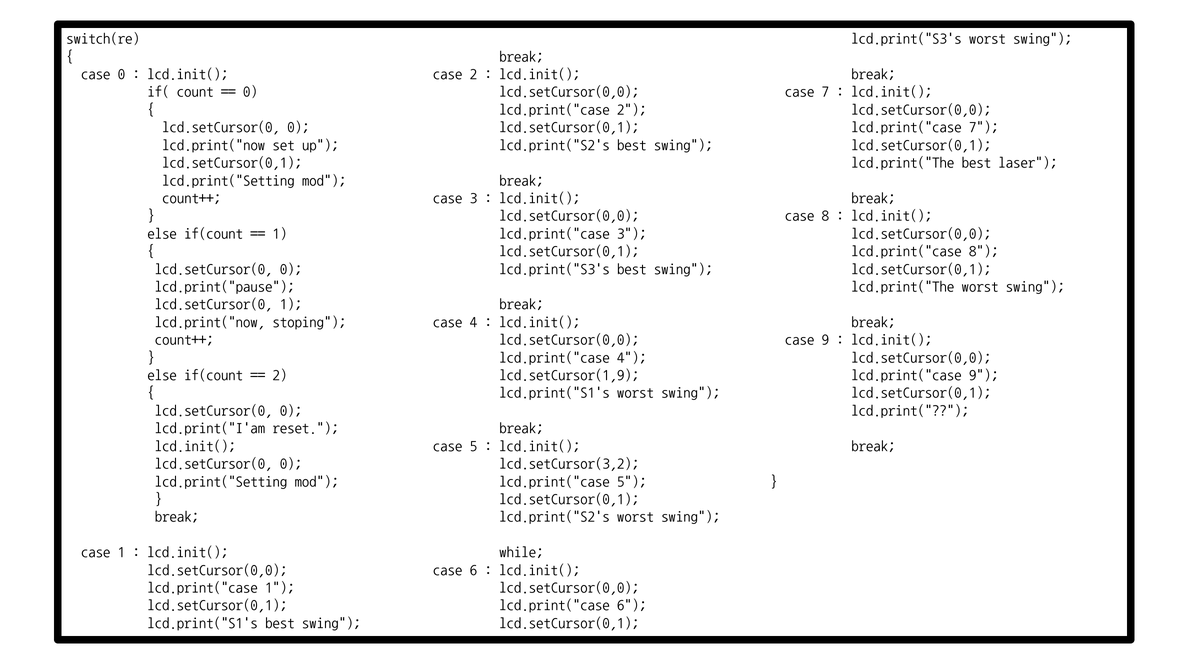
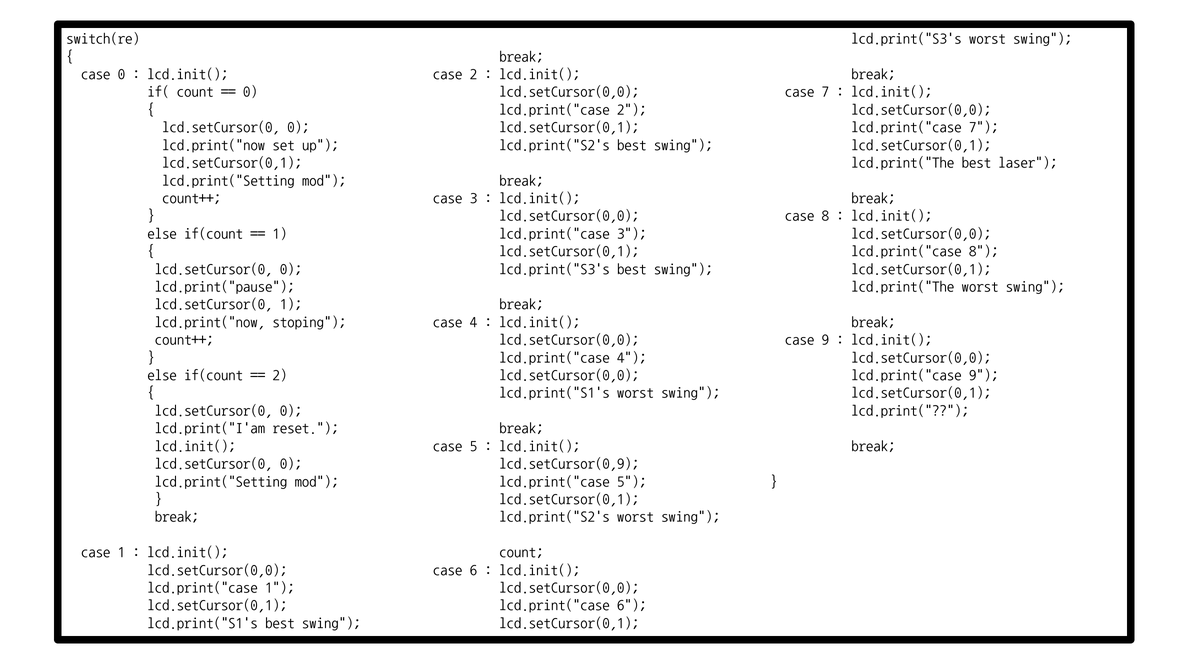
lcd.setCursor(1,9 at (569, 375): lcd.setCursor(1,9 -> lcd.setCursor(0,0
lcd.setCursor(3,2: lcd.setCursor(3,2 -> lcd.setCursor(0,9
while at (521, 552): while -> count
